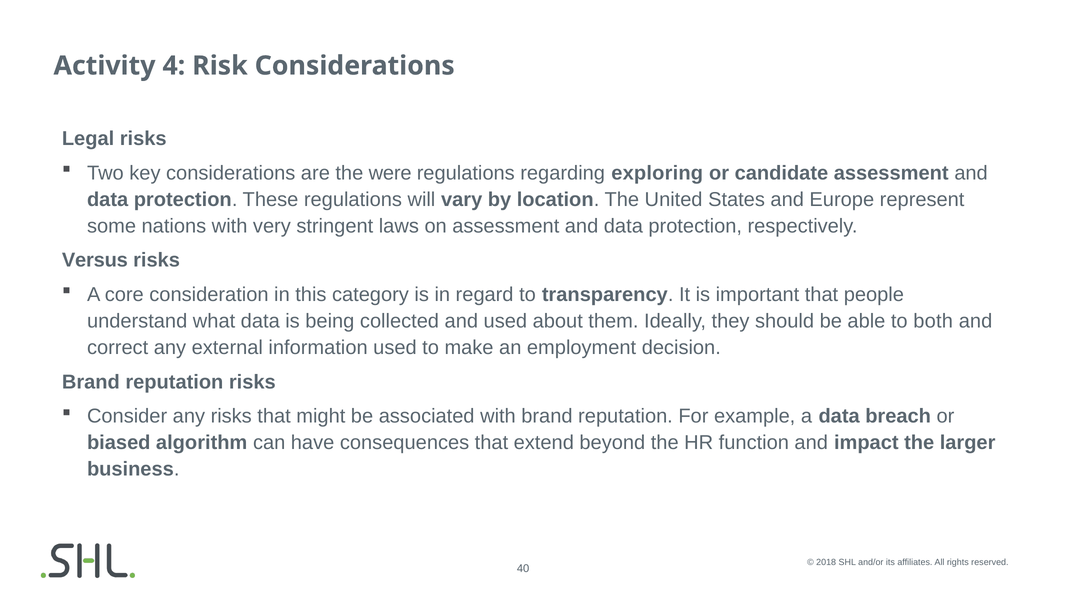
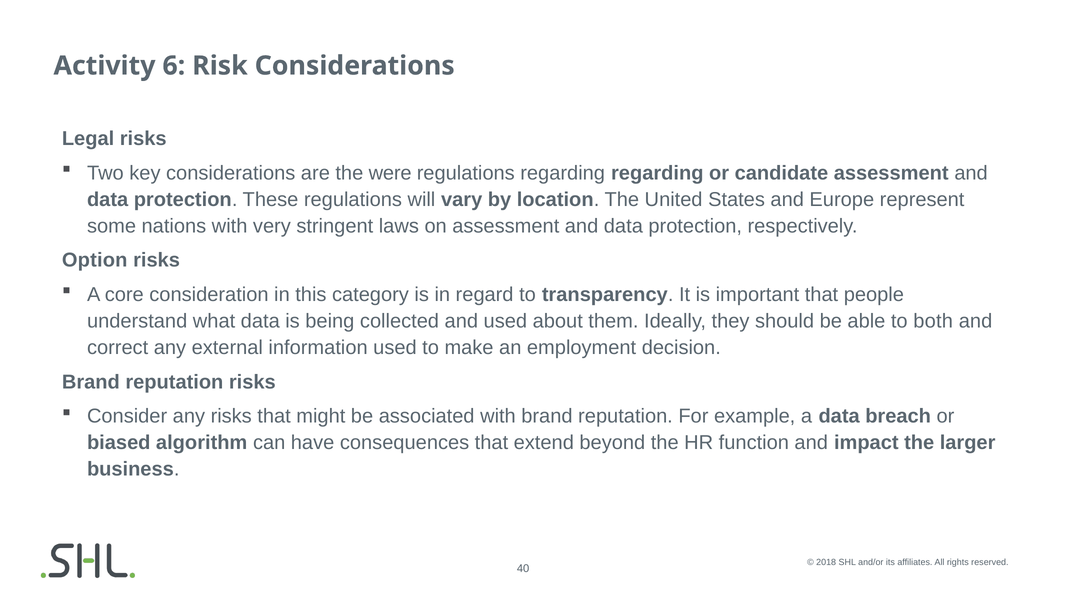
4: 4 -> 6
regarding exploring: exploring -> regarding
Versus: Versus -> Option
